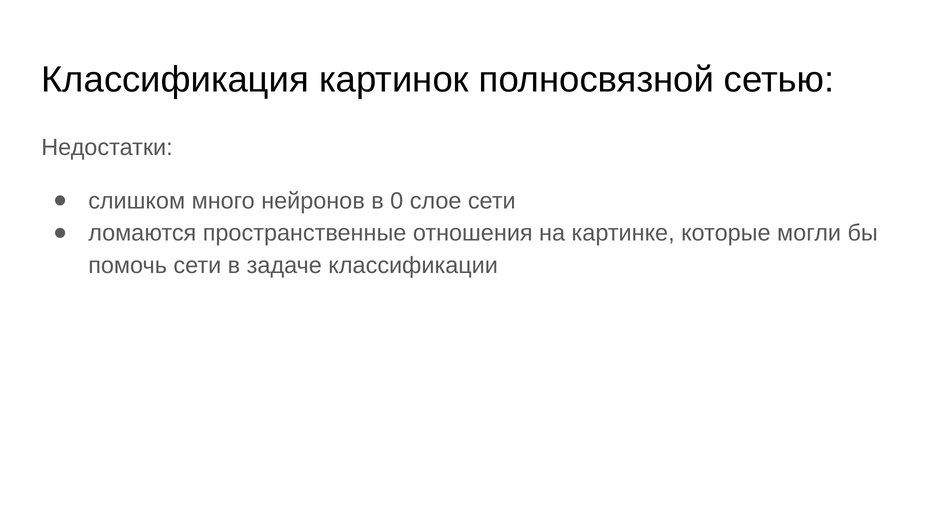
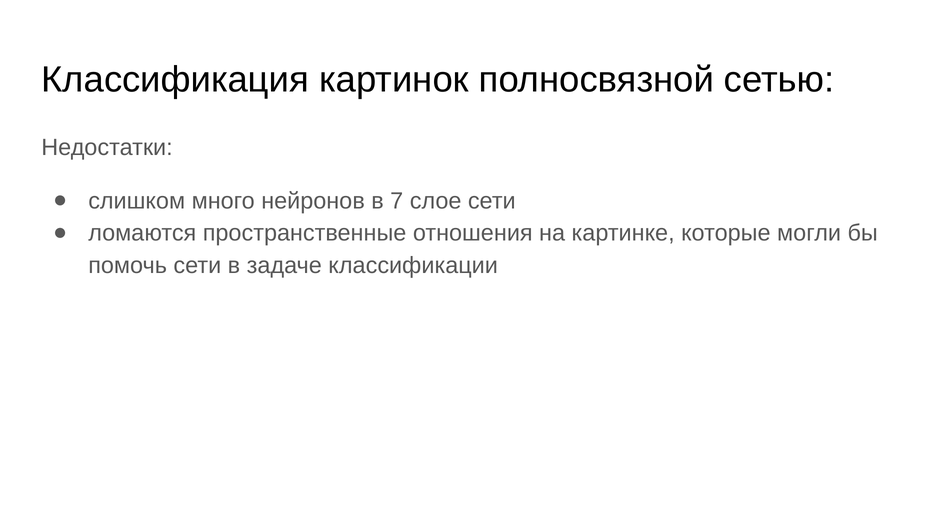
0: 0 -> 7
